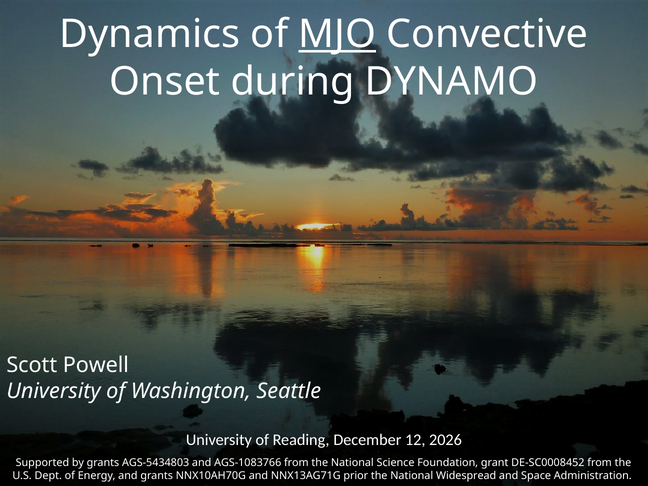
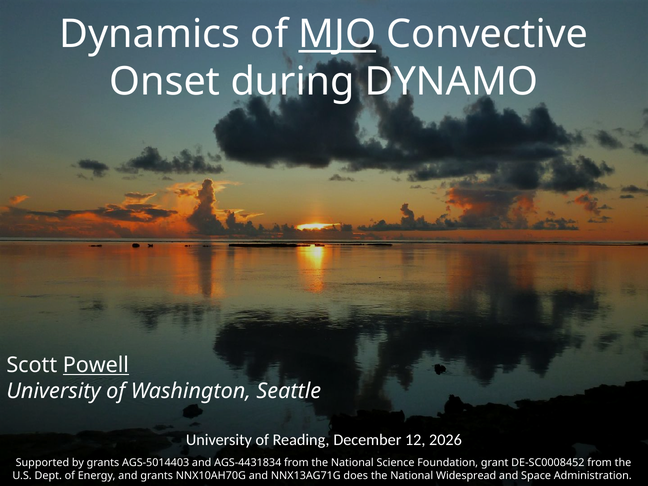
Powell underline: none -> present
AGS-5434803: AGS-5434803 -> AGS-5014403
AGS-1083766: AGS-1083766 -> AGS-4431834
prior: prior -> does
